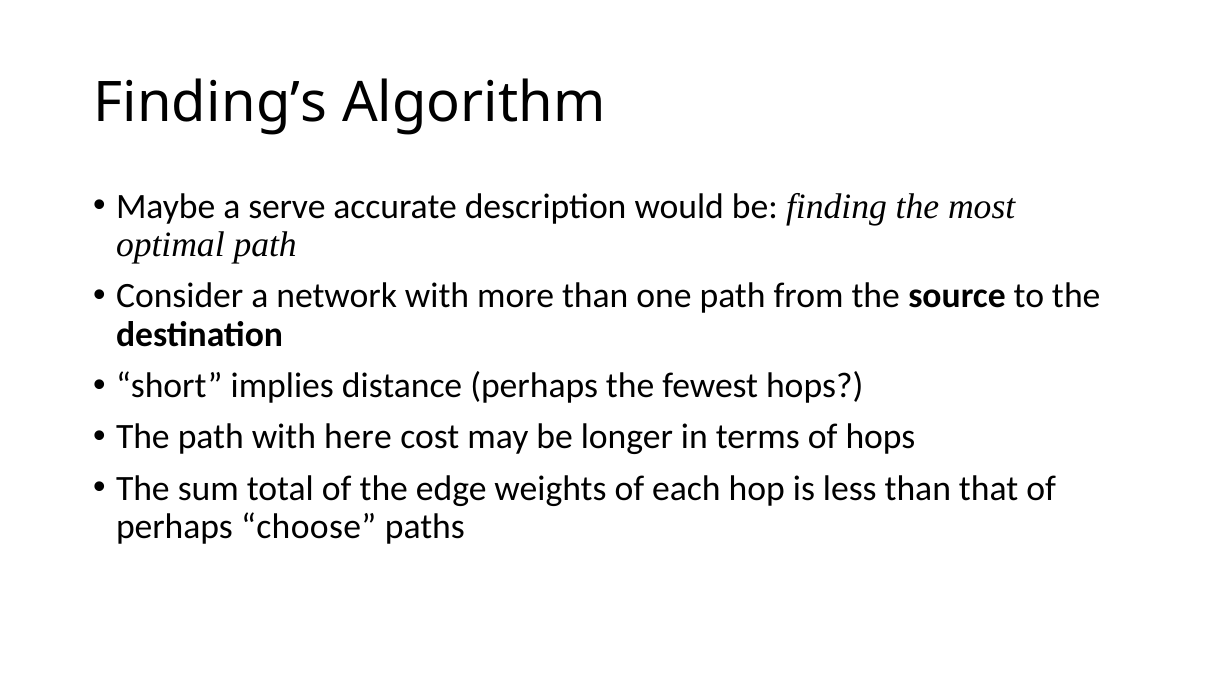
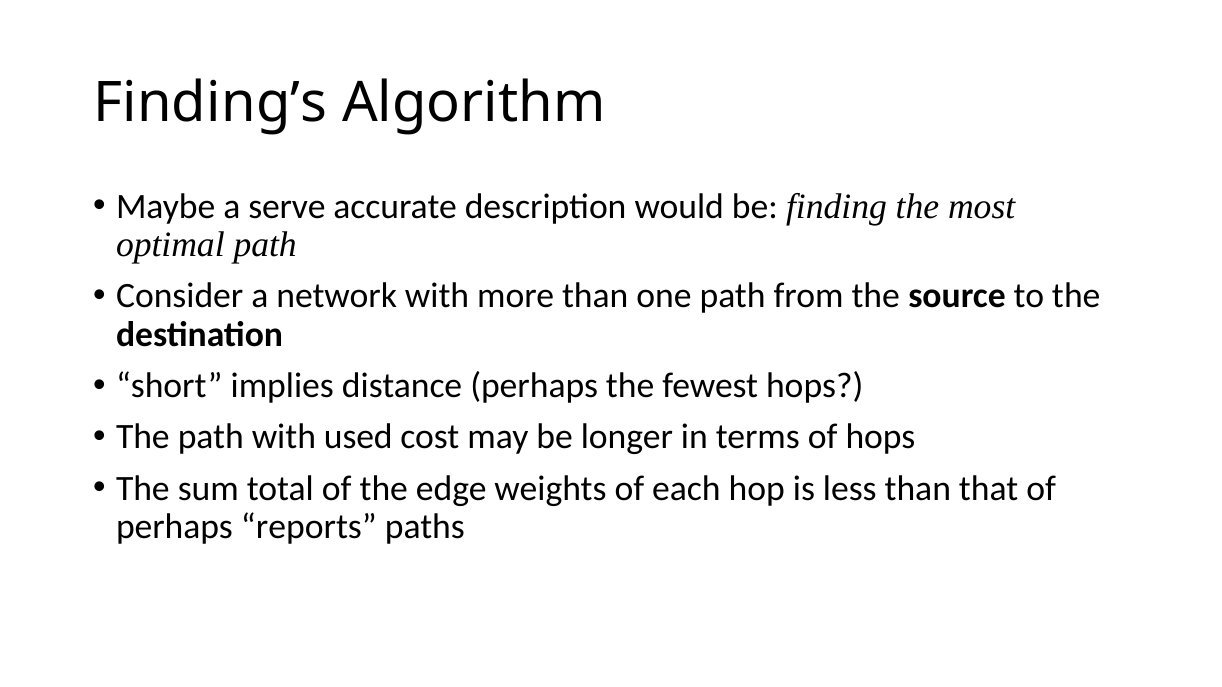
here: here -> used
choose: choose -> reports
